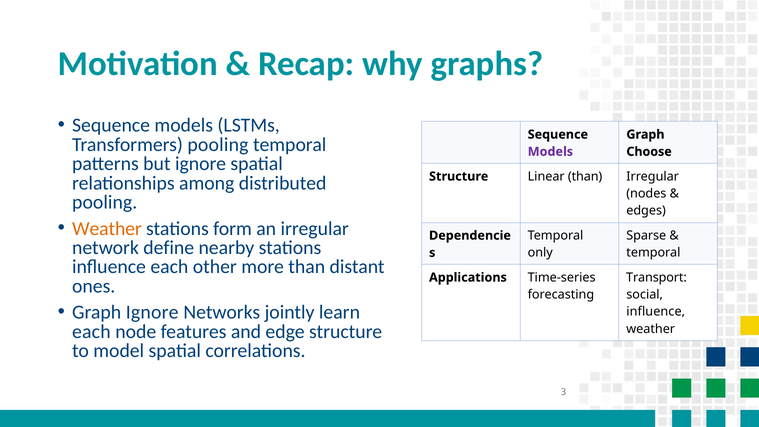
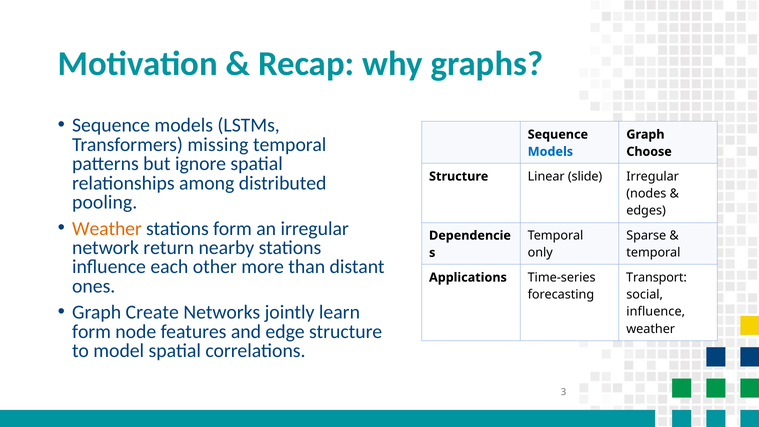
Transformers pooling: pooling -> missing
Models at (550, 152) colour: purple -> blue
Linear than: than -> slide
define: define -> return
Graph Ignore: Ignore -> Create
each at (91, 332): each -> form
